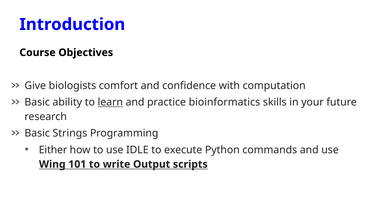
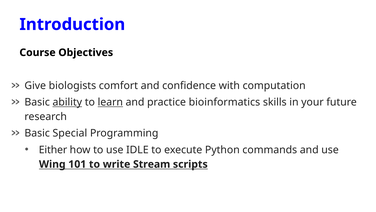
ability underline: none -> present
Strings: Strings -> Special
Output: Output -> Stream
